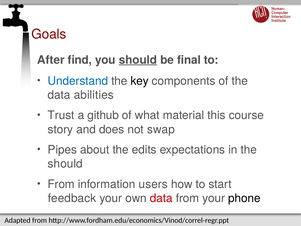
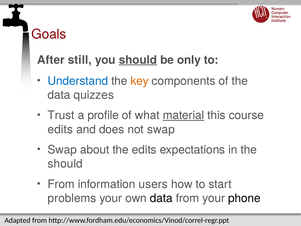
find: find -> still
final: final -> only
key colour: black -> orange
abilities: abilities -> quizzes
github: github -> profile
material underline: none -> present
story at (60, 129): story -> edits
Pipes at (62, 150): Pipes -> Swap
feedback: feedback -> problems
data at (161, 198) colour: red -> black
